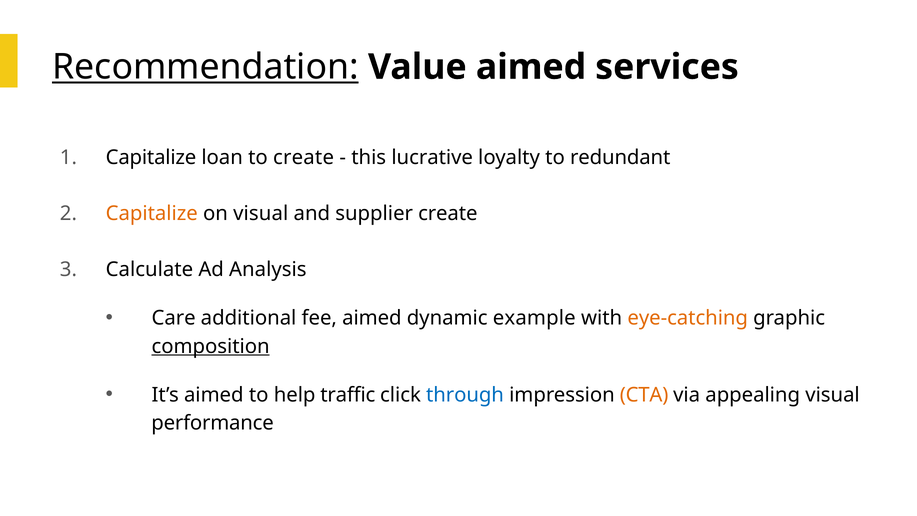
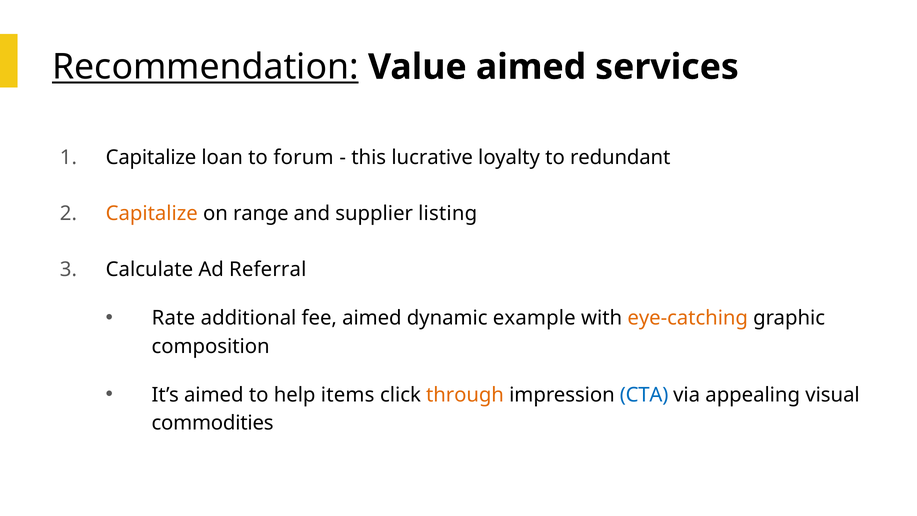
to create: create -> forum
on visual: visual -> range
supplier create: create -> listing
Analysis: Analysis -> Referral
Care: Care -> Rate
composition underline: present -> none
traffic: traffic -> items
through colour: blue -> orange
CTA colour: orange -> blue
performance: performance -> commodities
